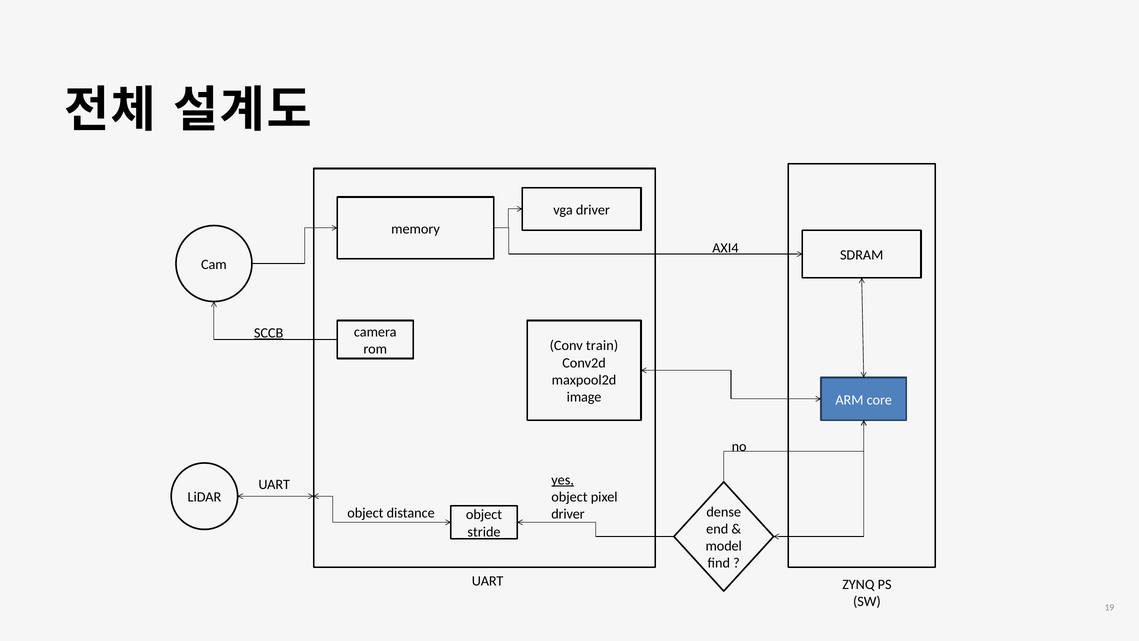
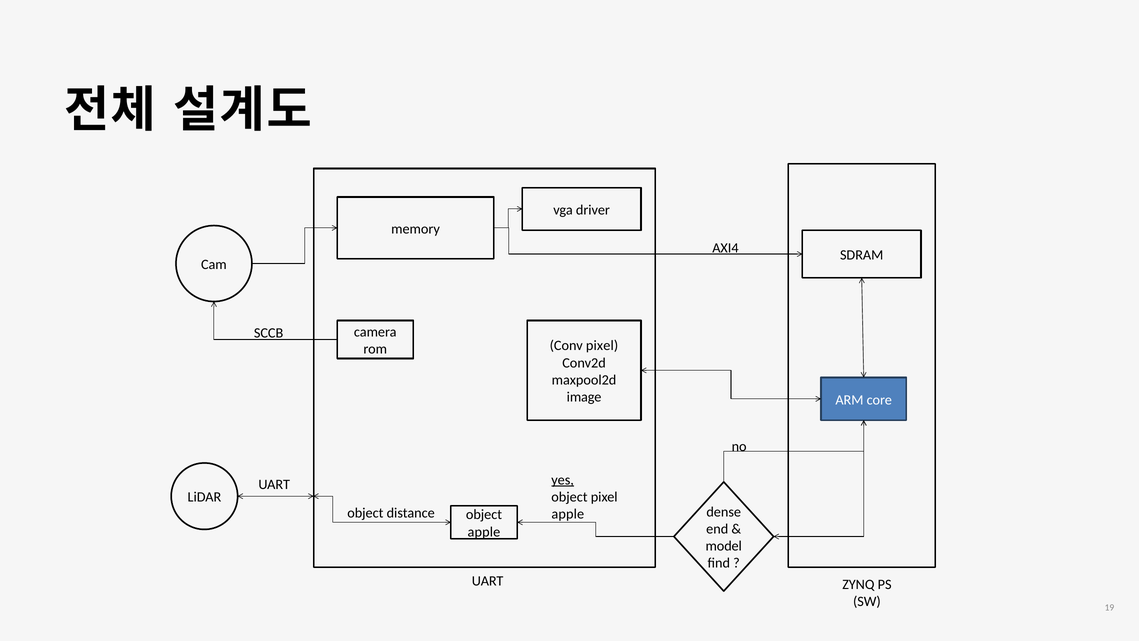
SCCB underline: present -> none
Conv train: train -> pixel
driver at (568, 514): driver -> apple
stride at (484, 532): stride -> apple
